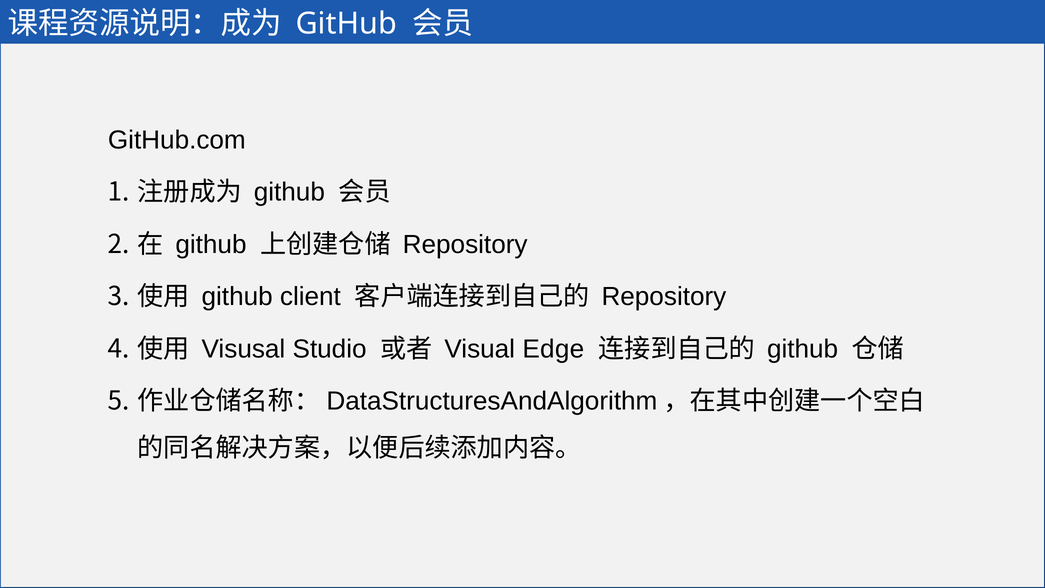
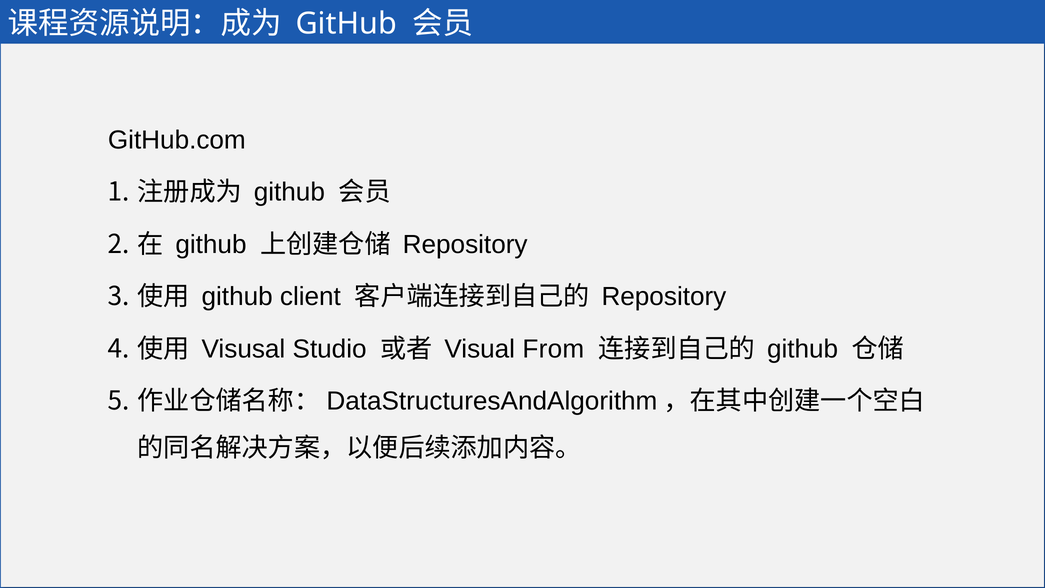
Edge: Edge -> From
